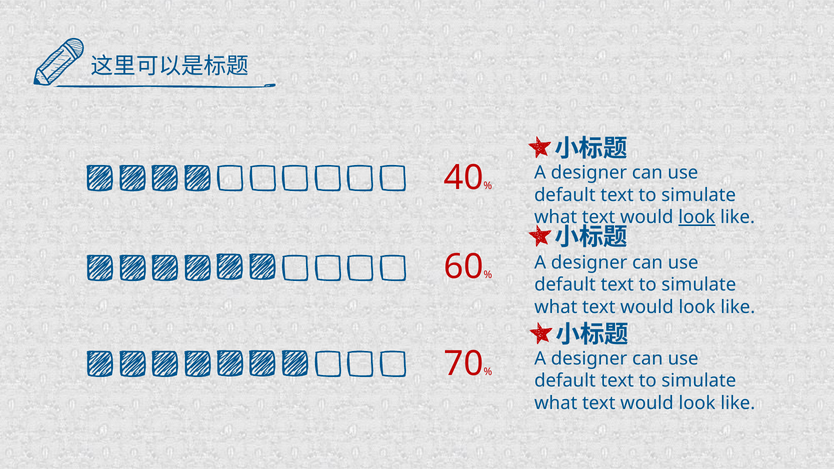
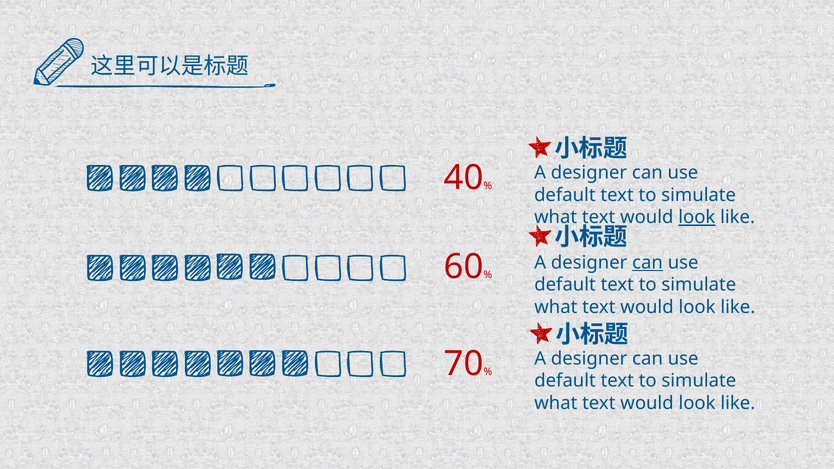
can at (648, 263) underline: none -> present
